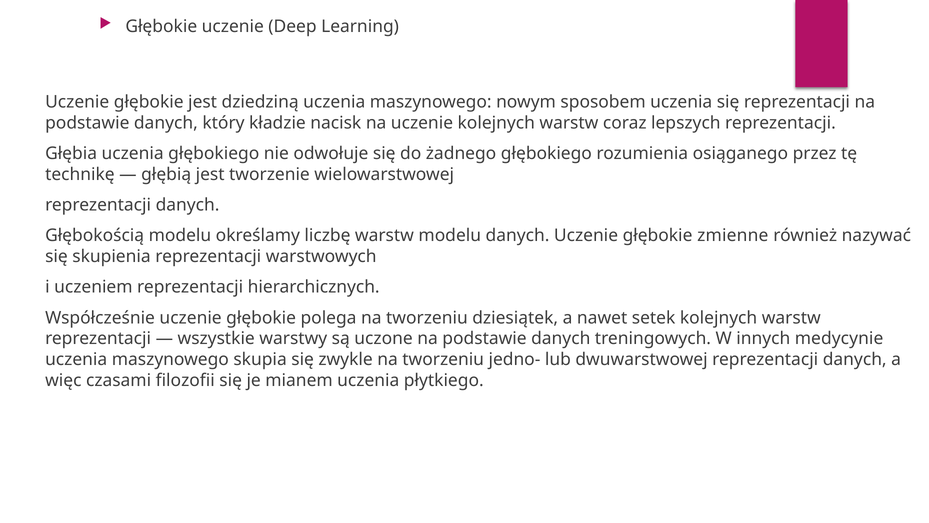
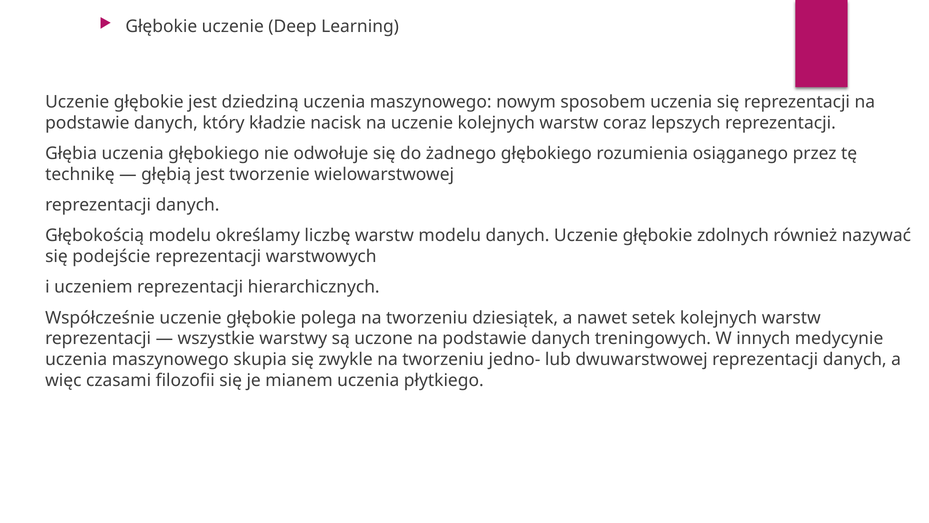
zmienne: zmienne -> zdolnych
skupienia: skupienia -> podejście
